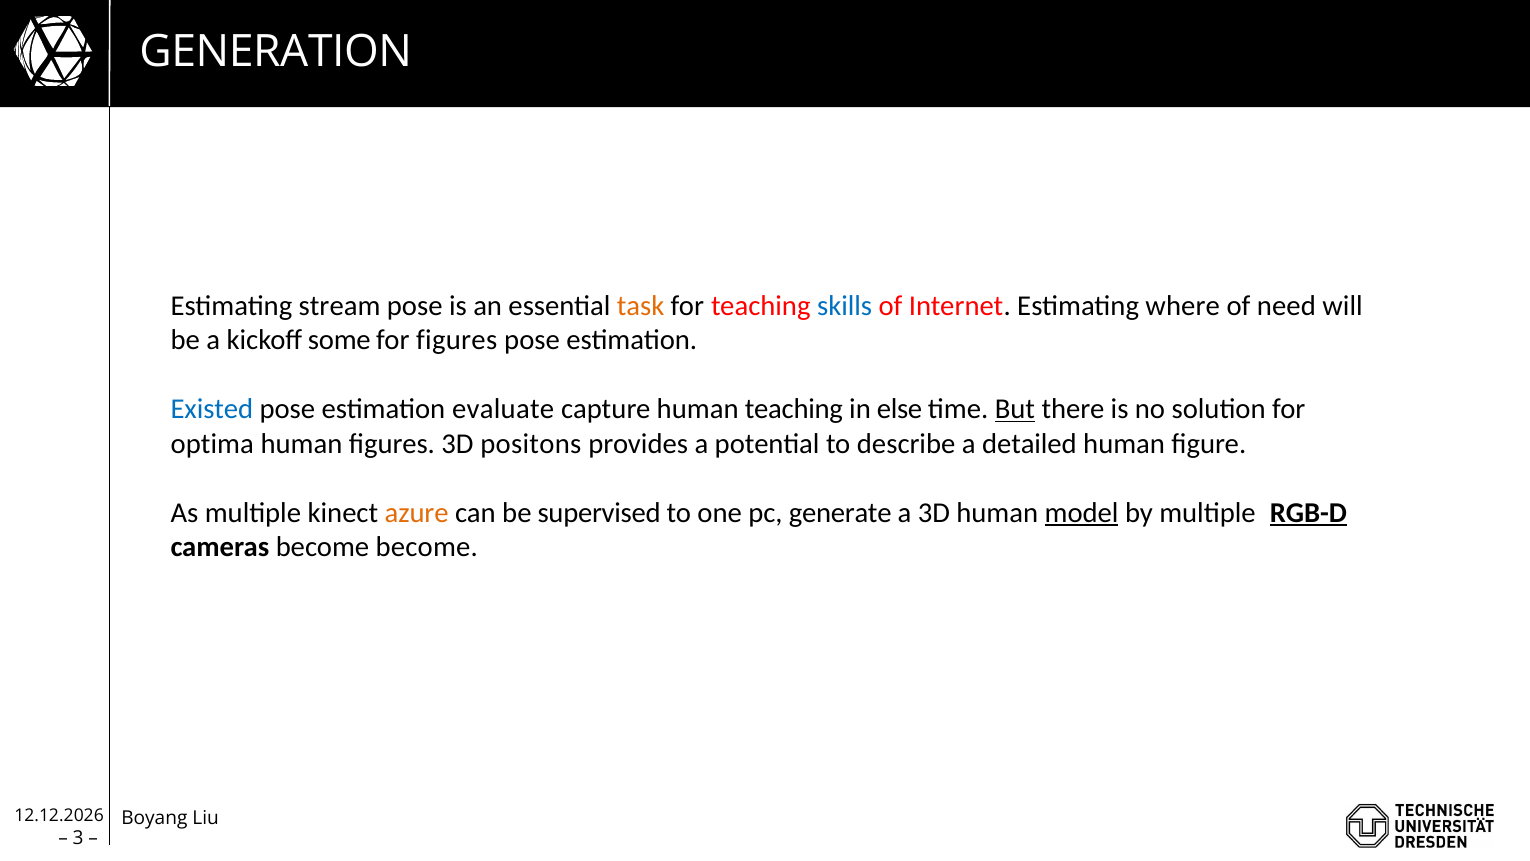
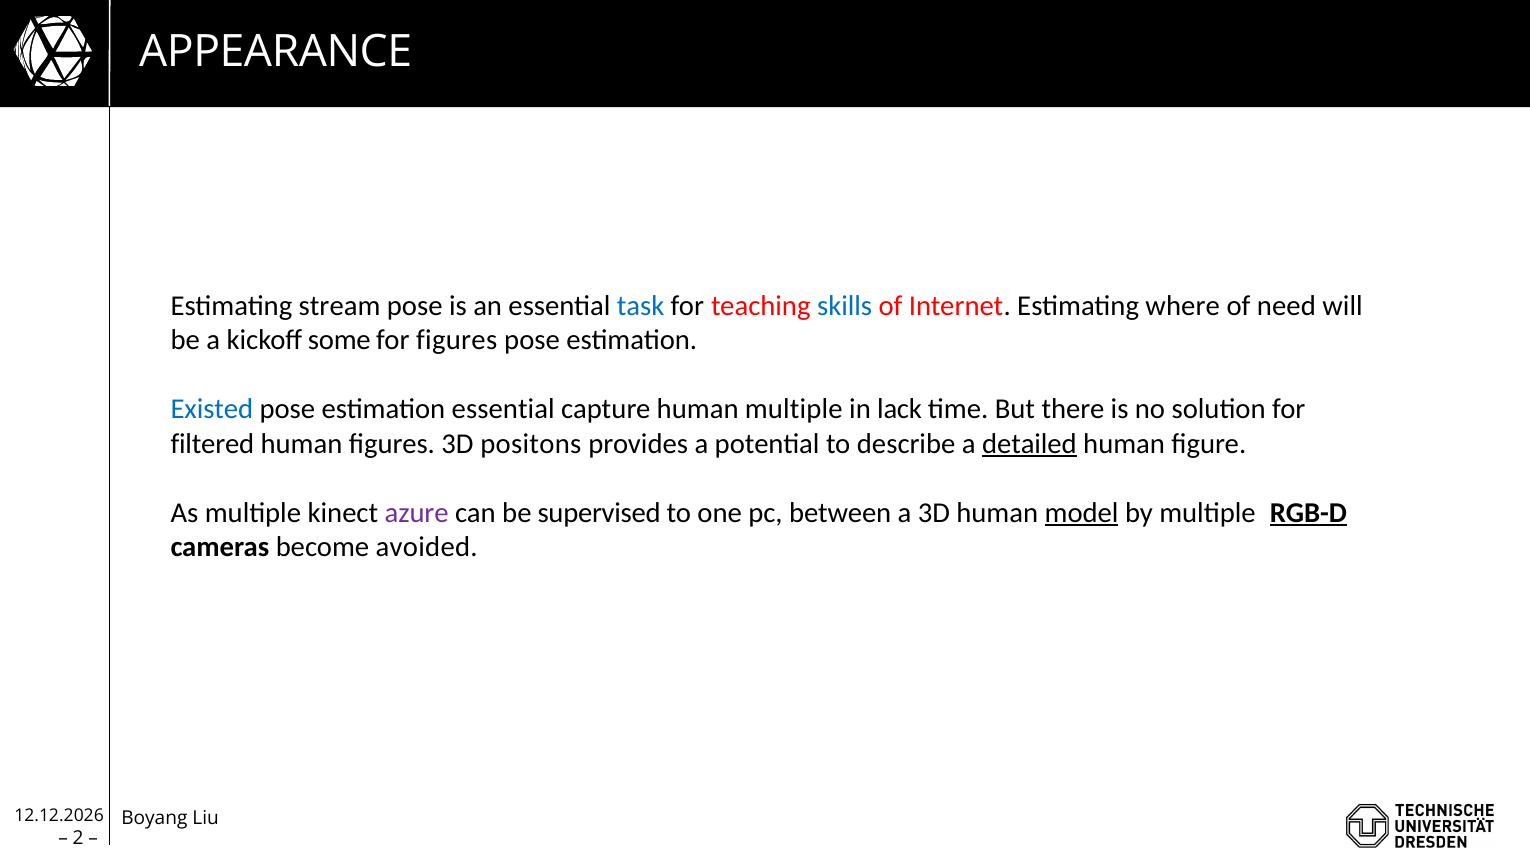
GENERATION: GENERATION -> APPEARANCE
task colour: orange -> blue
estimation evaluate: evaluate -> essential
human teaching: teaching -> multiple
else: else -> lack
But underline: present -> none
optima: optima -> filtered
detailed underline: none -> present
azure colour: orange -> purple
generate: generate -> between
become become: become -> avoided
3: 3 -> 2
